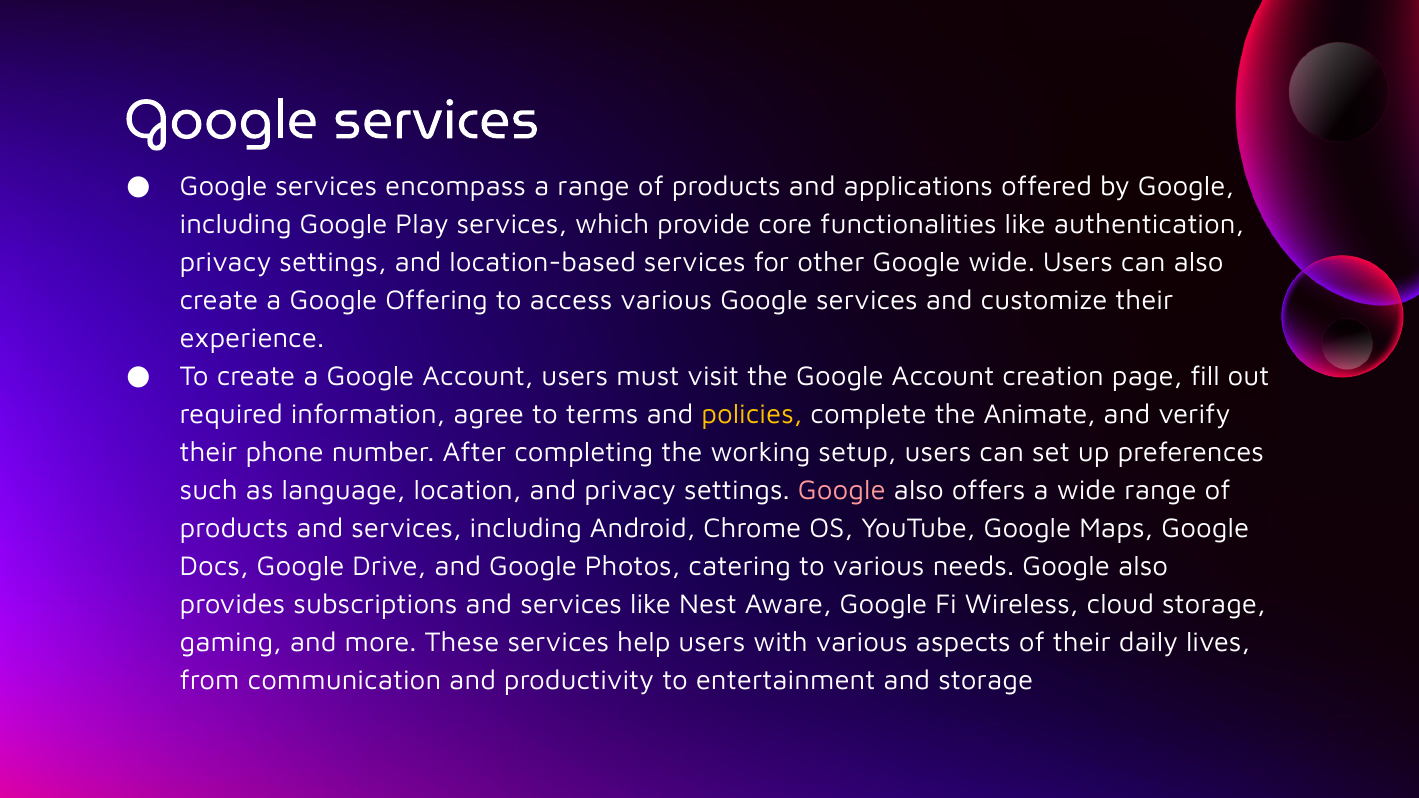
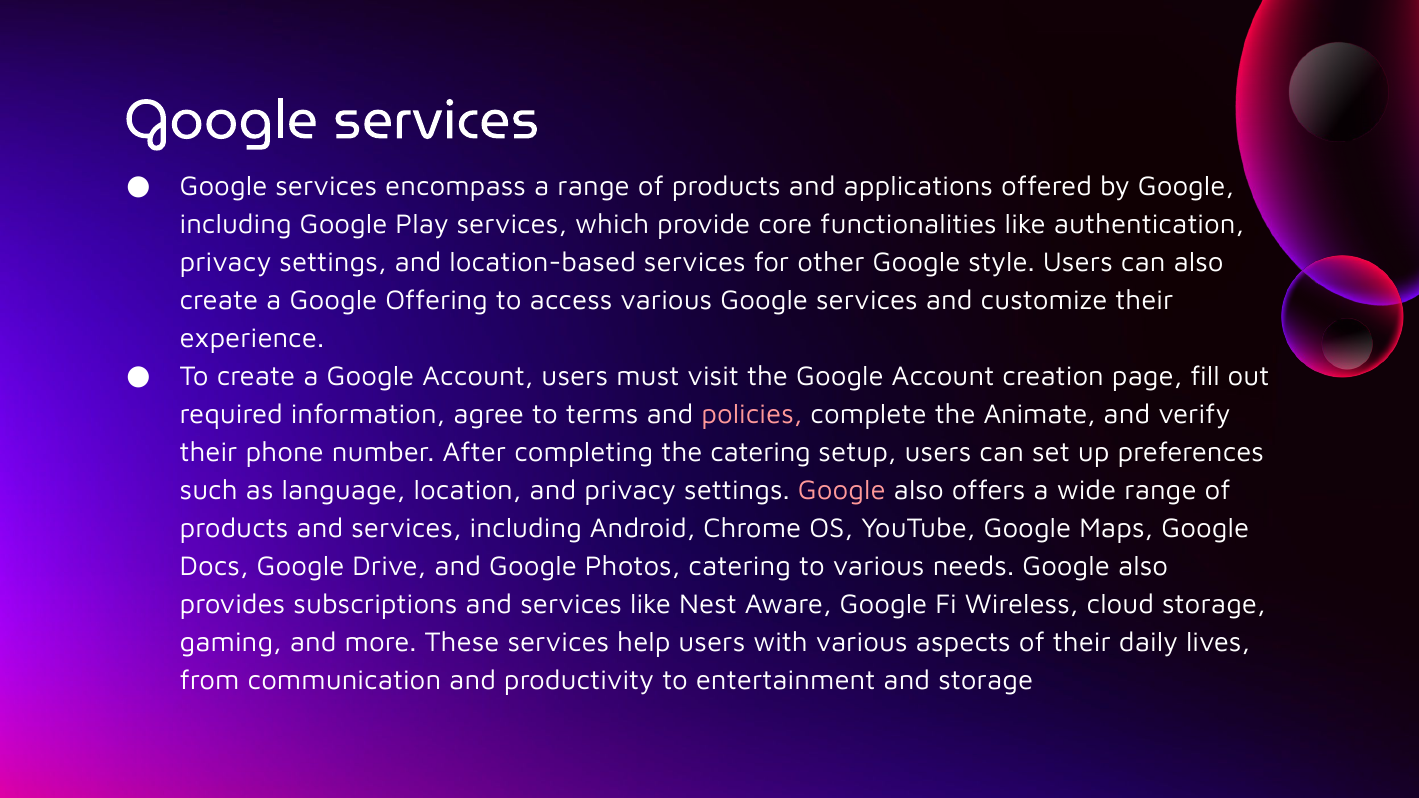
Google wide: wide -> style
policies colour: yellow -> pink
the working: working -> catering
